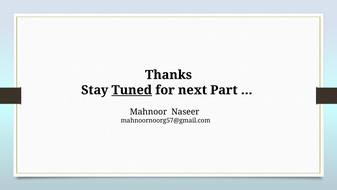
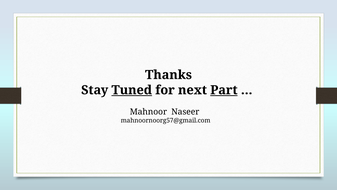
Part underline: none -> present
